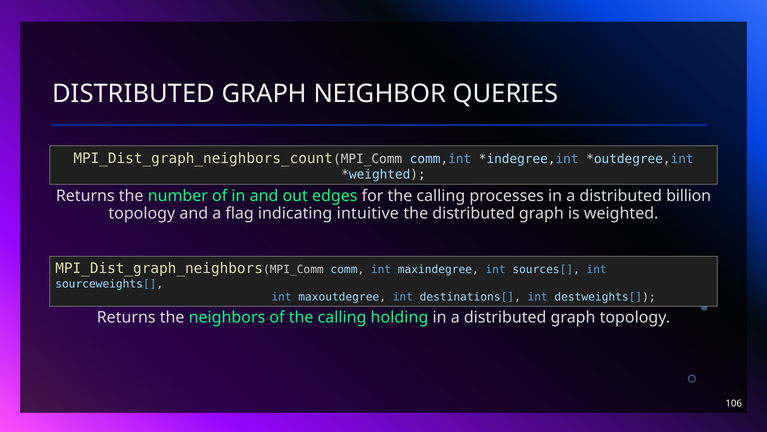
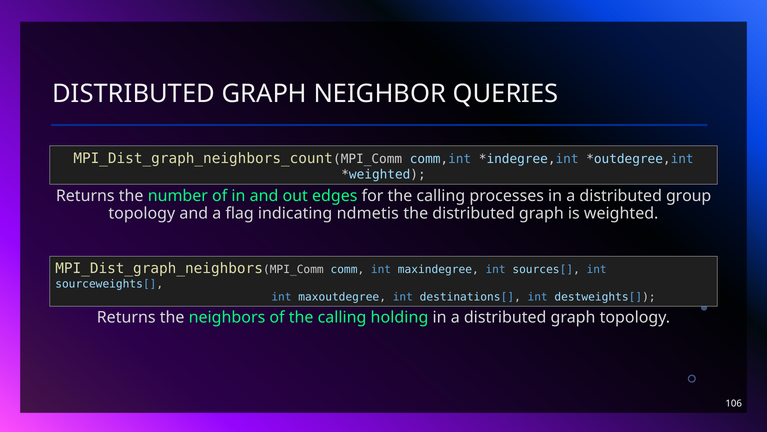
billion: billion -> group
intuitive: intuitive -> ndmetis
